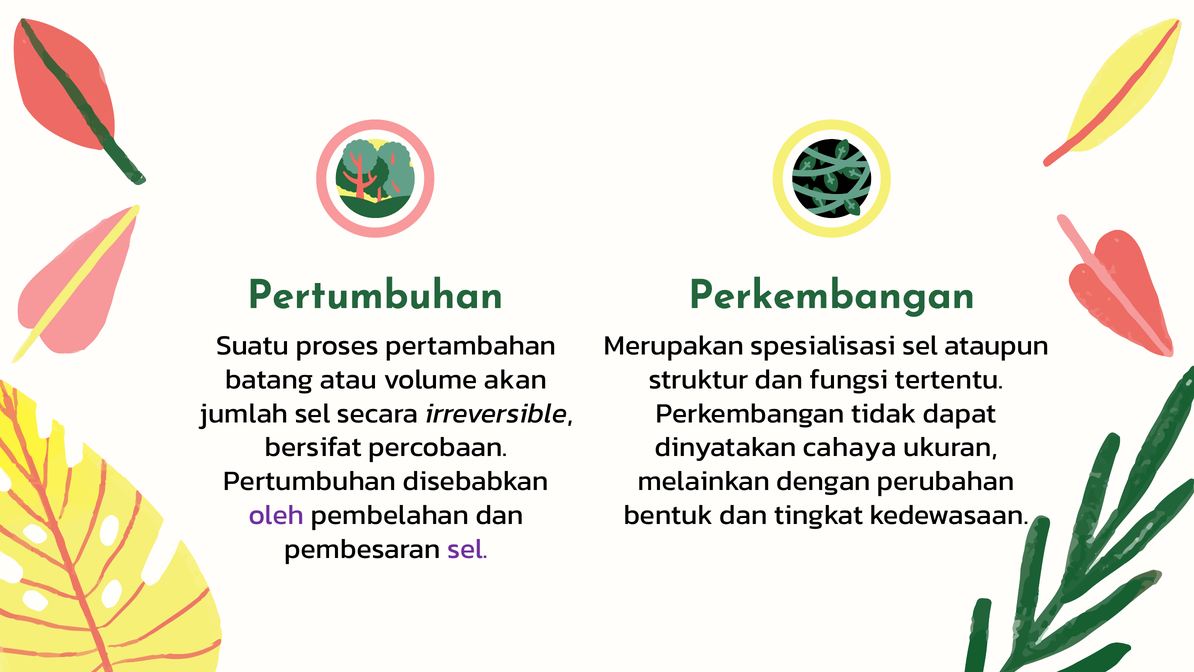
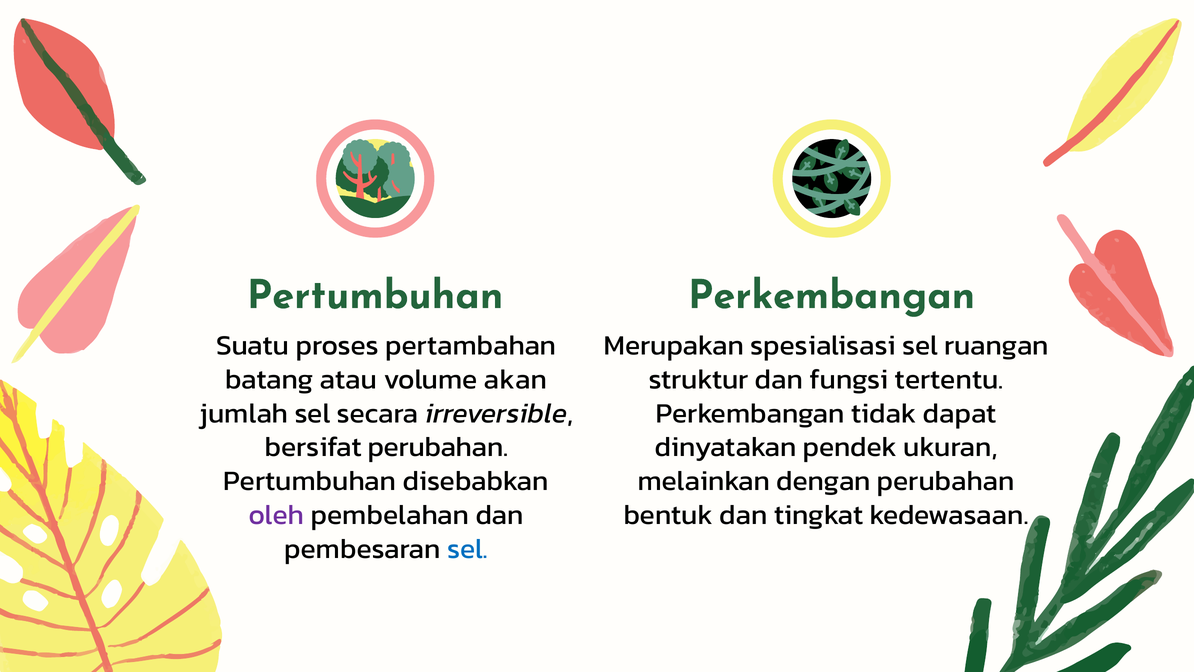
ataupun: ataupun -> ruangan
bersifat percobaan: percobaan -> perubahan
cahaya: cahaya -> pendek
sel at (468, 548) colour: purple -> blue
